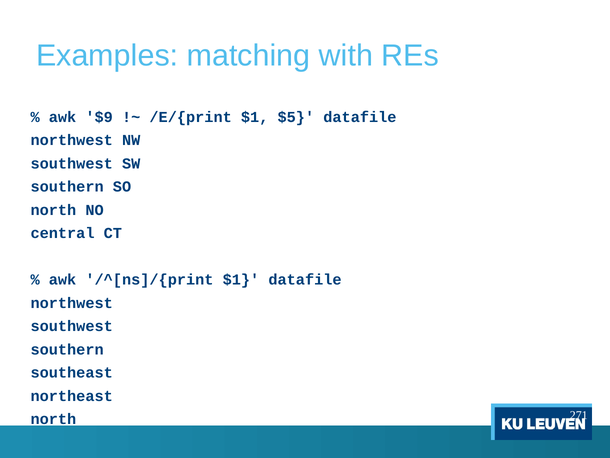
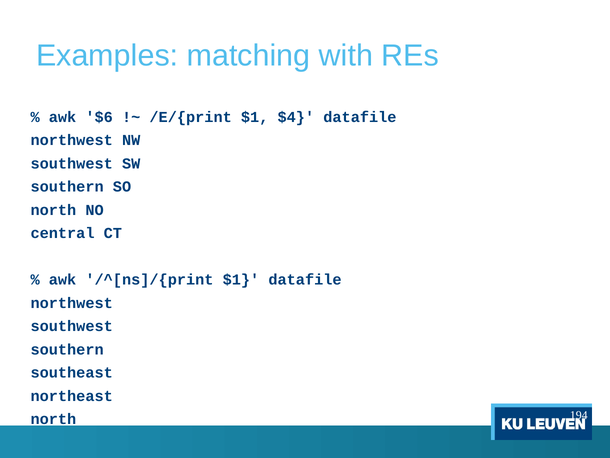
$9: $9 -> $6
$5: $5 -> $4
271: 271 -> 194
